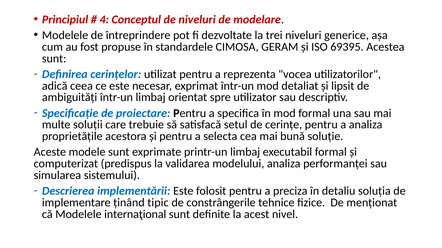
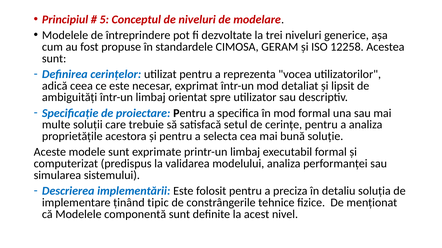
4: 4 -> 5
69395: 69395 -> 12258
internaţional: internaţional -> componentă
